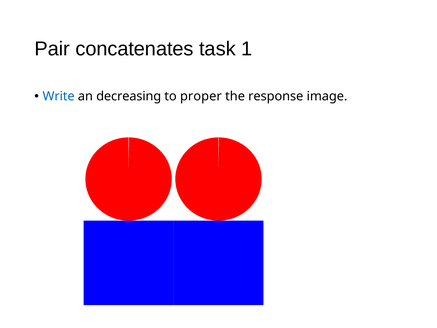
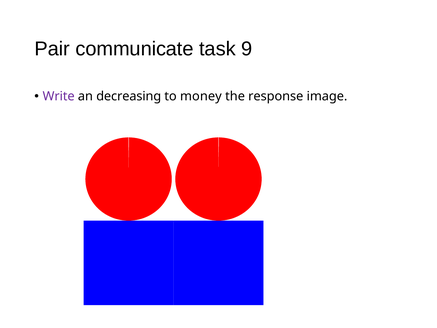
concatenates: concatenates -> communicate
1: 1 -> 9
Write colour: blue -> purple
proper: proper -> money
